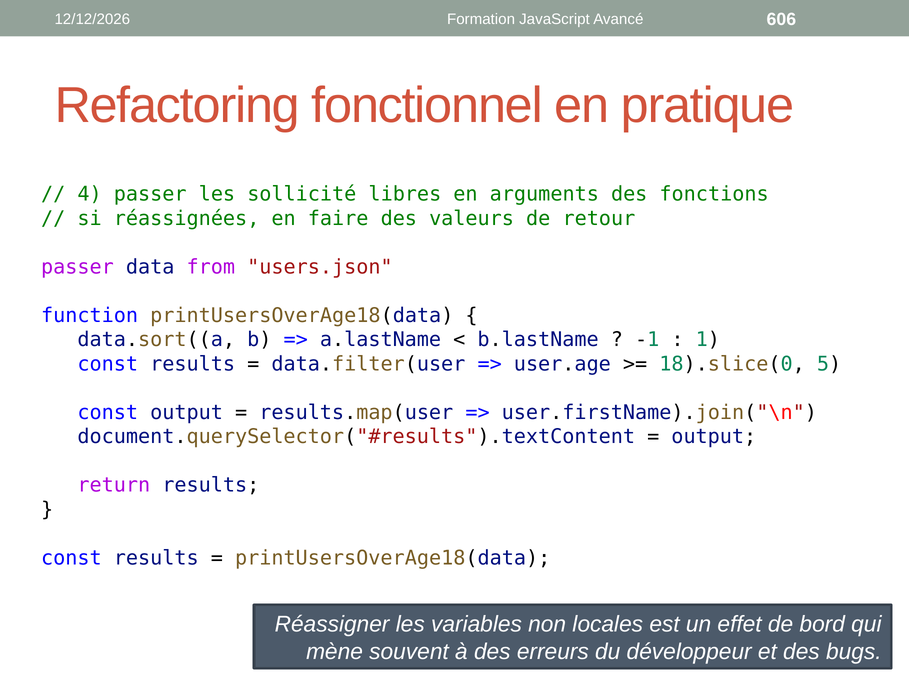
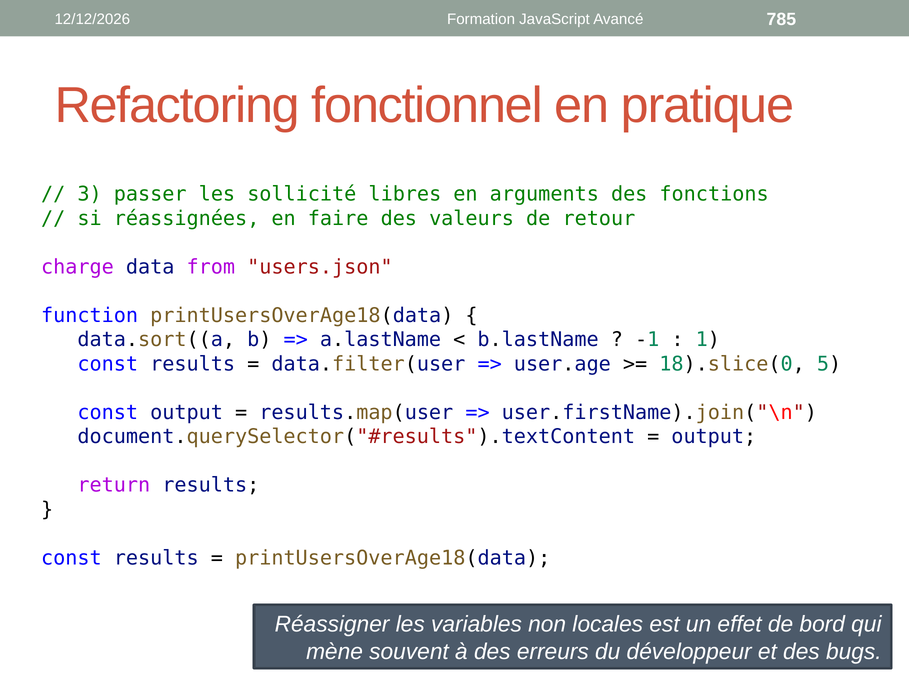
606: 606 -> 785
4: 4 -> 3
passer at (77, 267): passer -> charge
